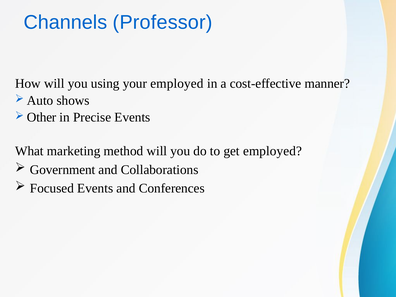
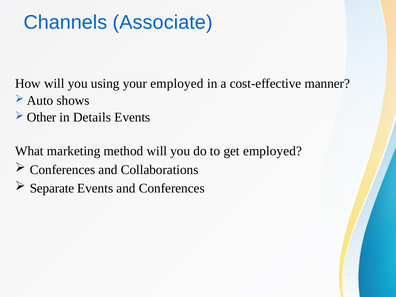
Professor: Professor -> Associate
Precise: Precise -> Details
Government at (63, 170): Government -> Conferences
Focused: Focused -> Separate
